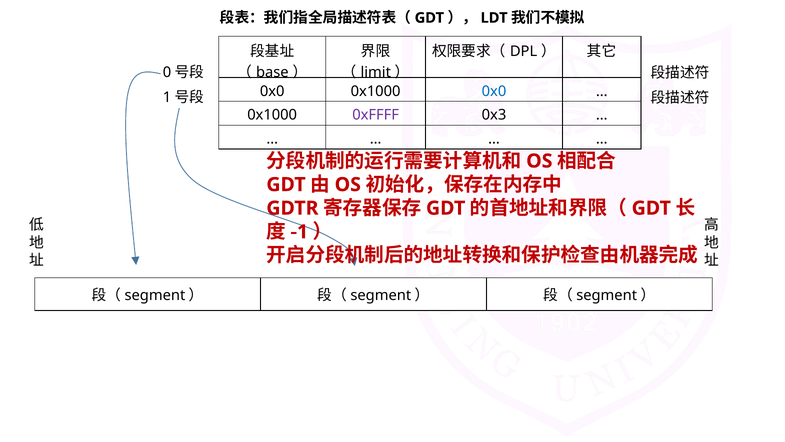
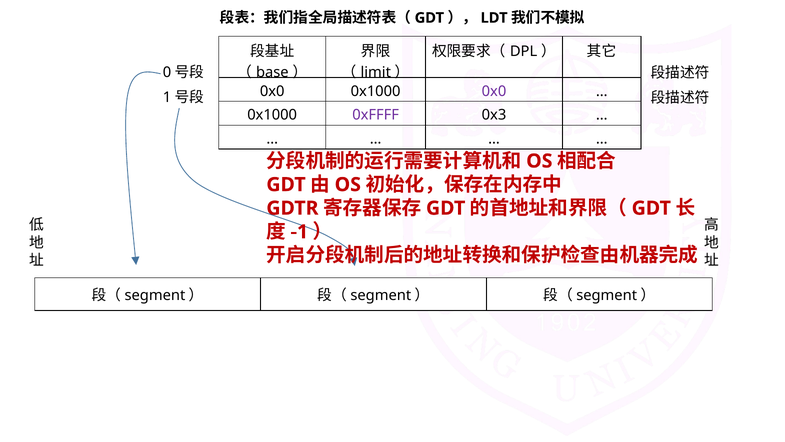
0x0 at (494, 91) colour: blue -> purple
